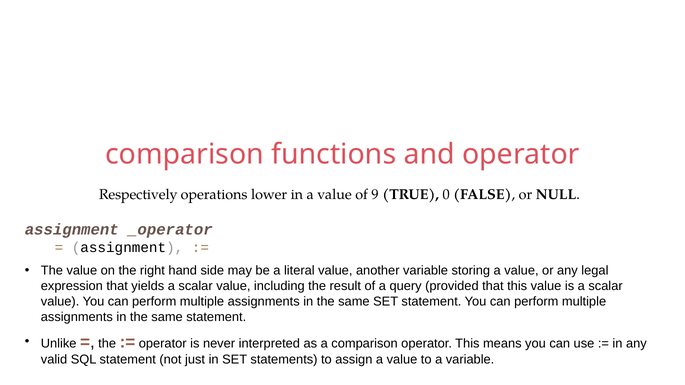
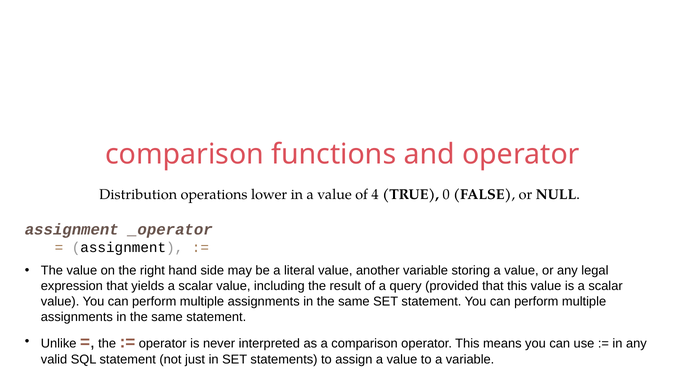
Respectively: Respectively -> Distribution
9: 9 -> 4
